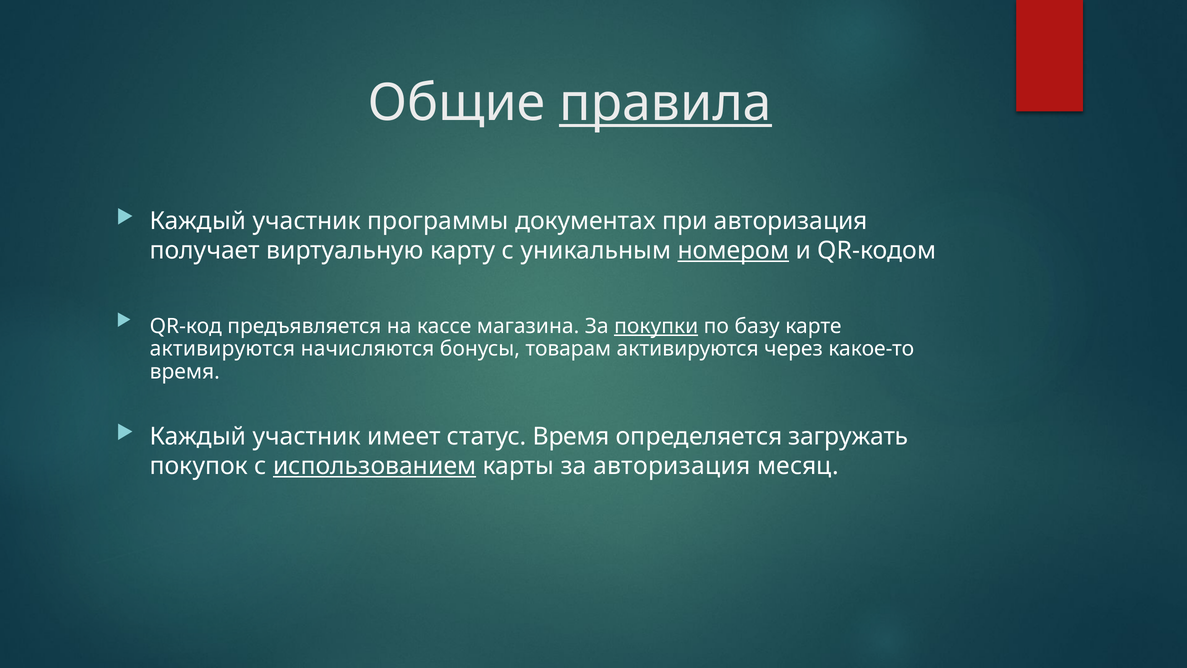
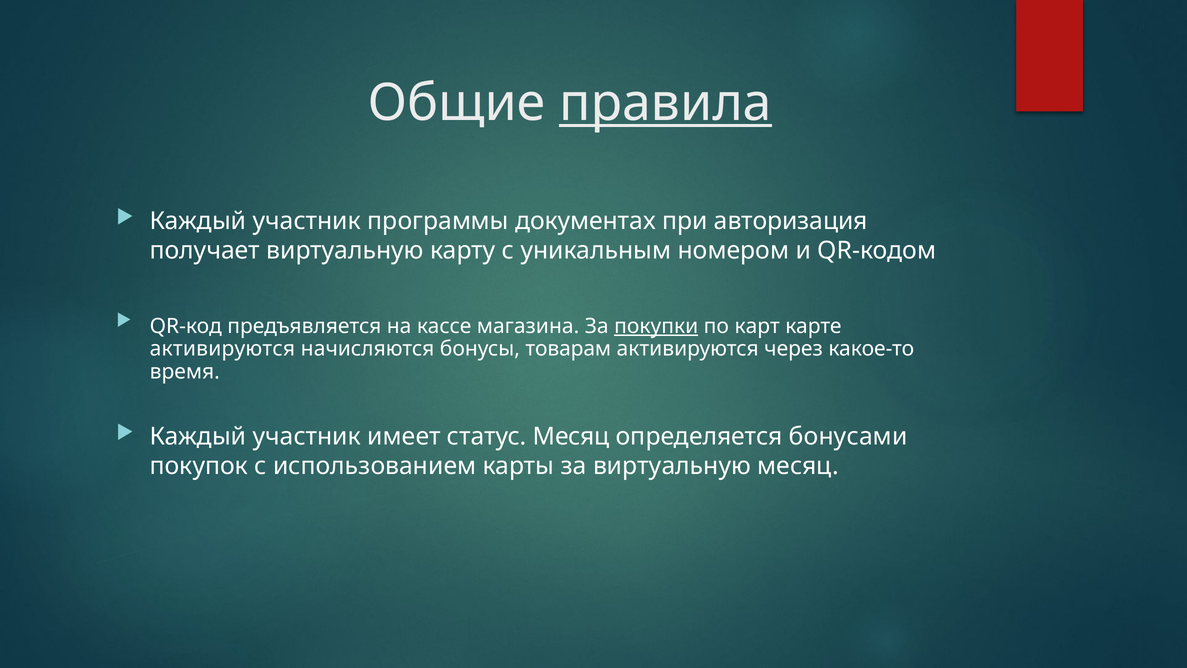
номером underline: present -> none
базу: базу -> карт
статус Время: Время -> Месяц
загружать: загружать -> бонусами
использованием underline: present -> none
за авторизация: авторизация -> виртуальную
